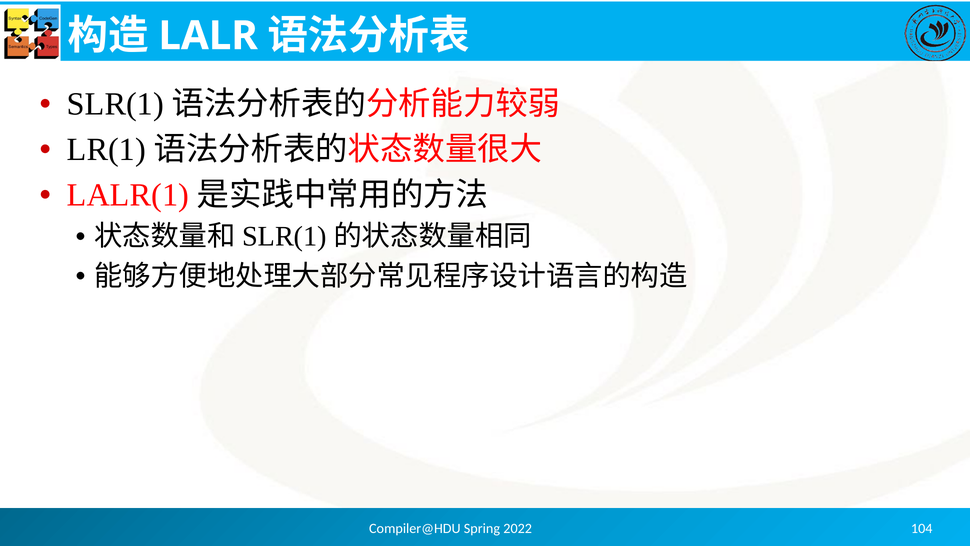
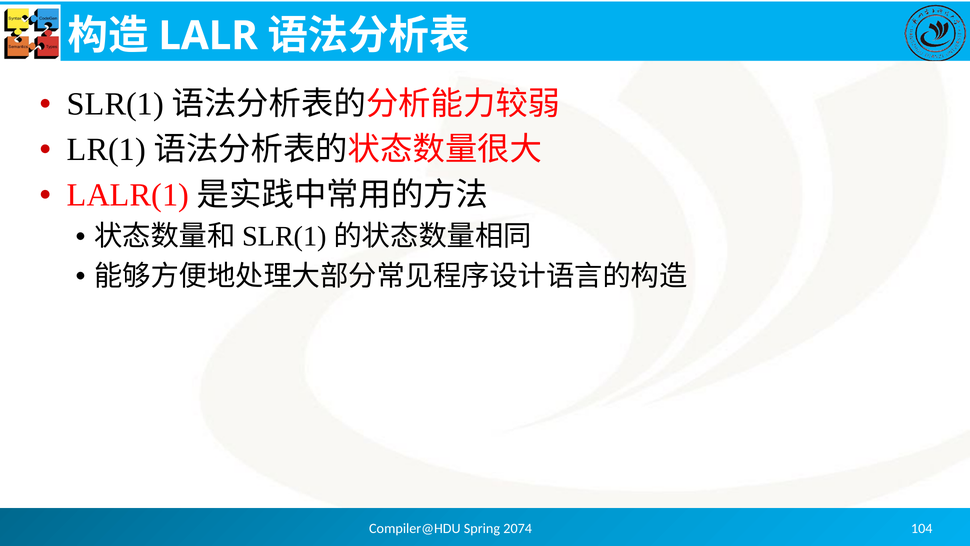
2022: 2022 -> 2074
